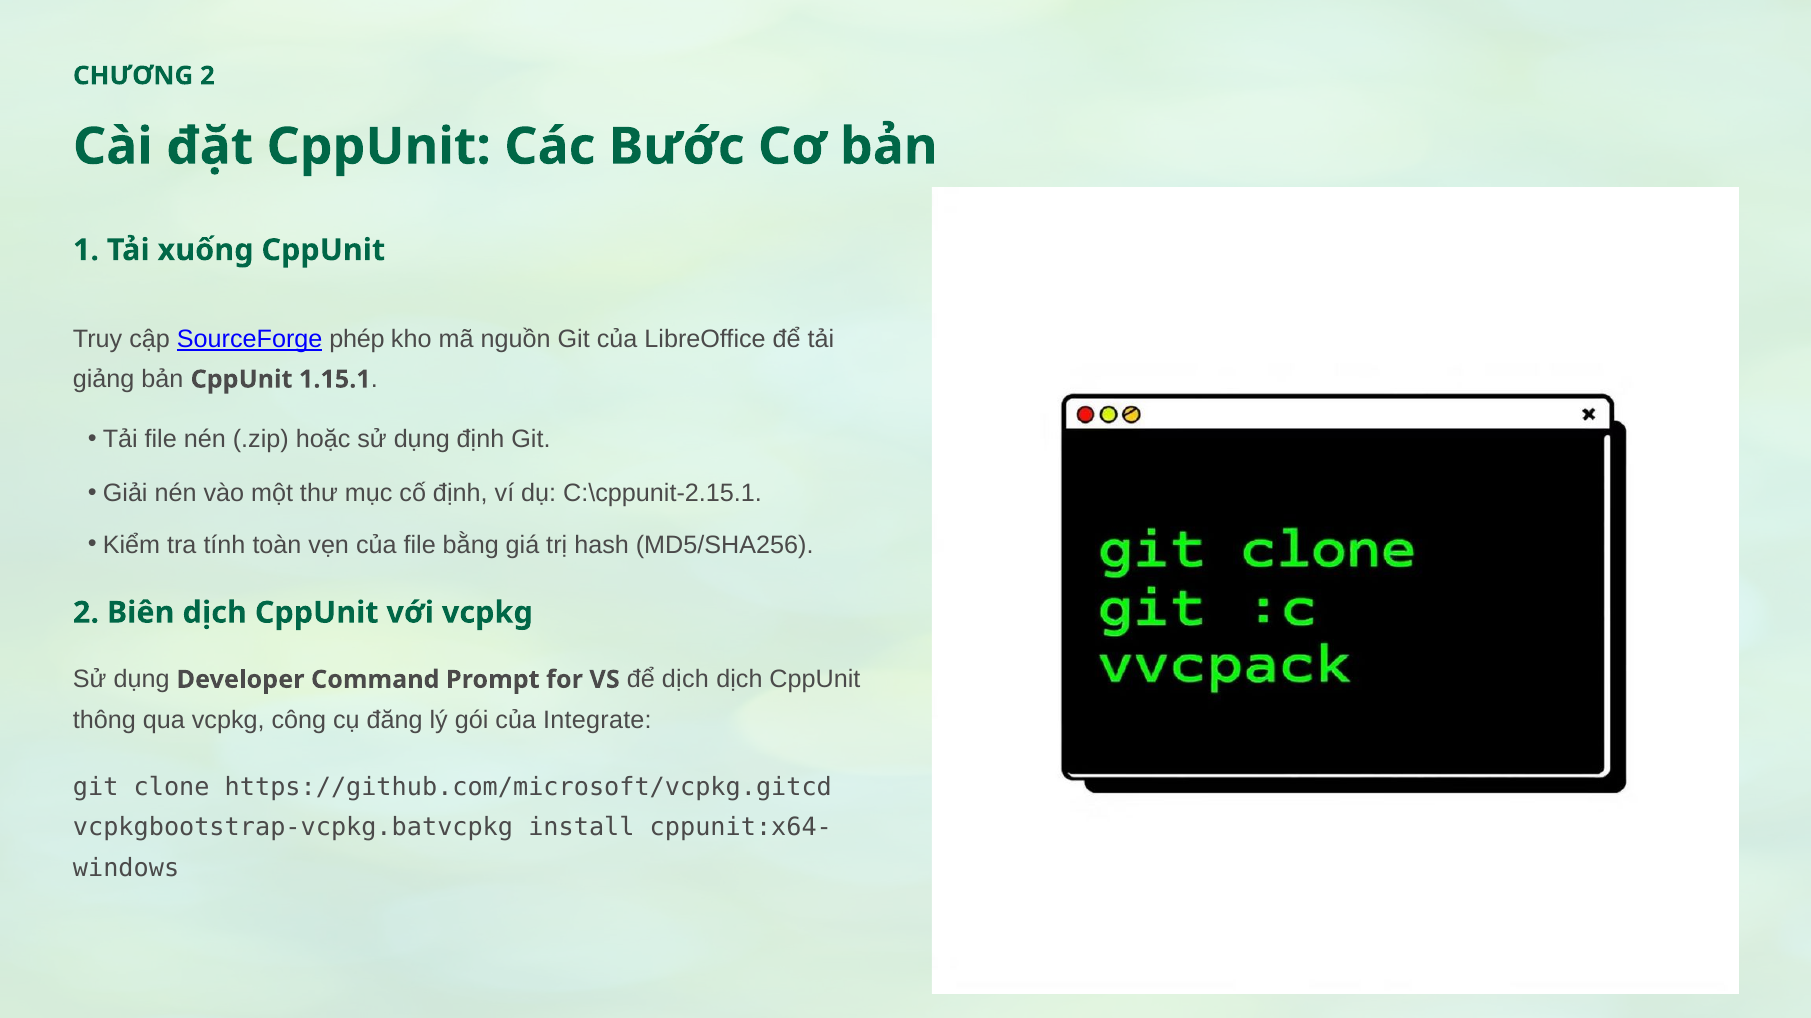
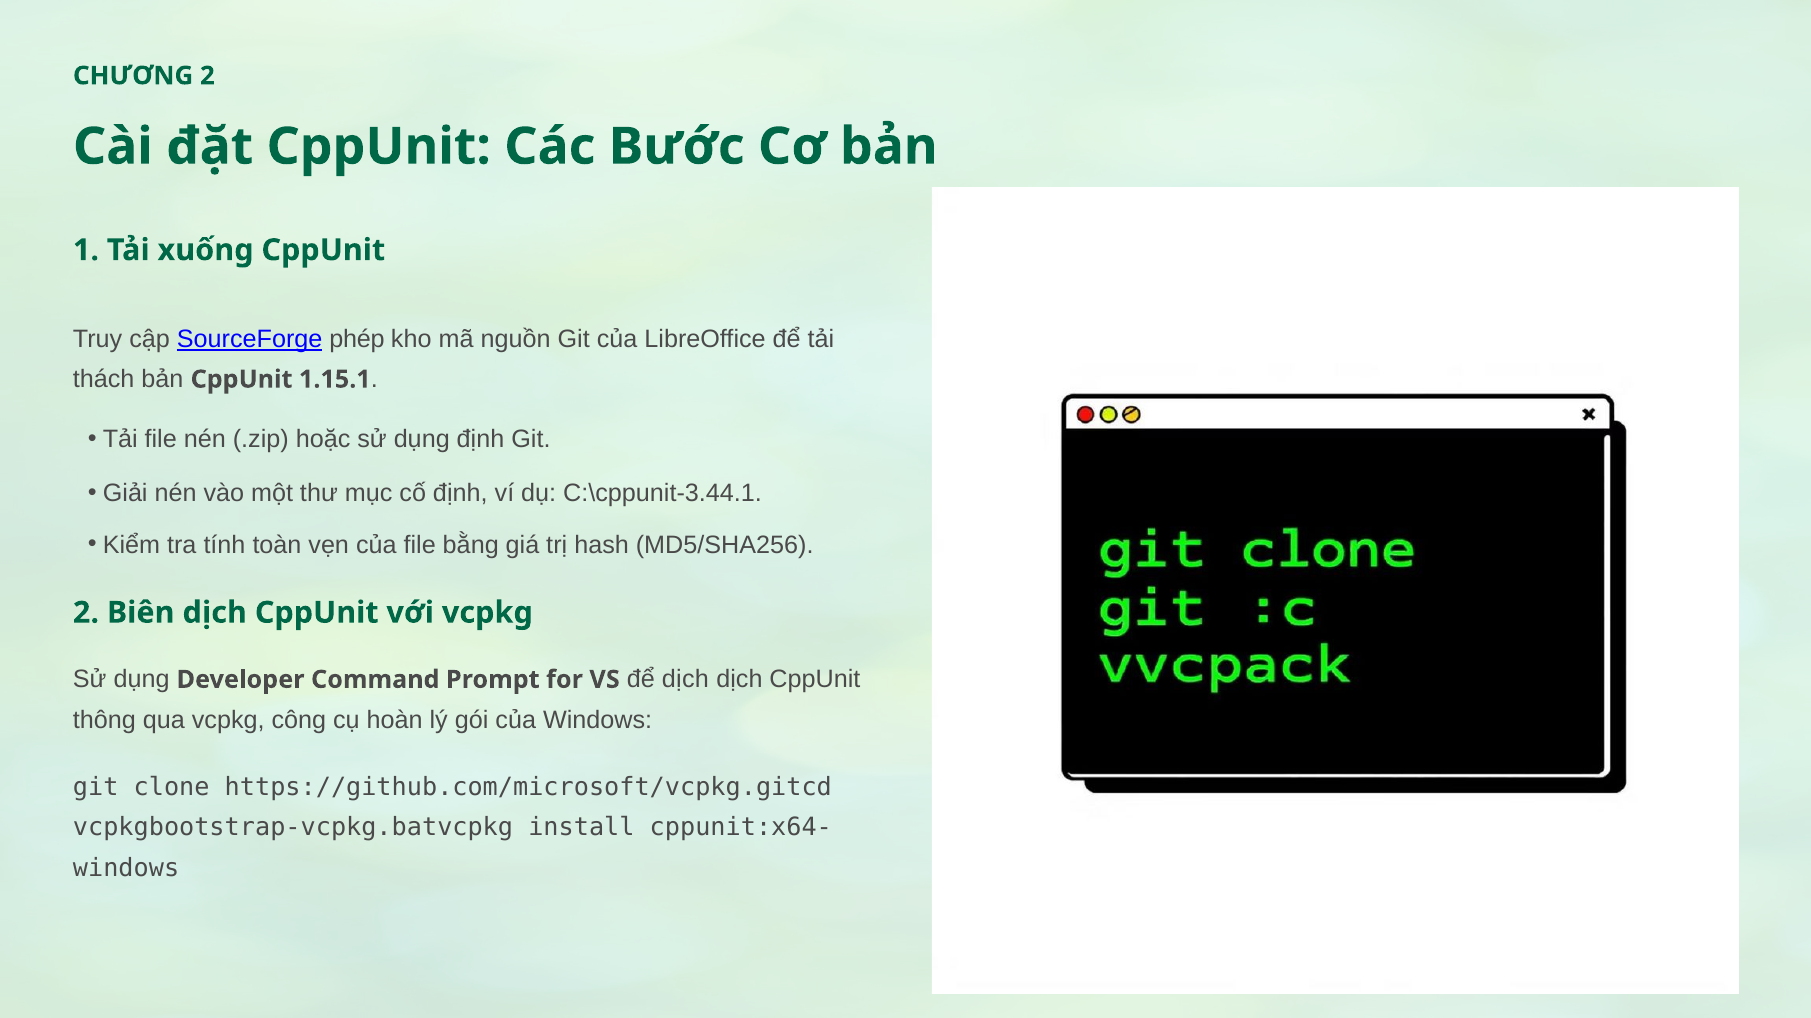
giảng: giảng -> thách
C:\cppunit-2.15.1: C:\cppunit-2.15.1 -> C:\cppunit-3.44.1
đăng: đăng -> hoàn
của Integrate: Integrate -> Windows
